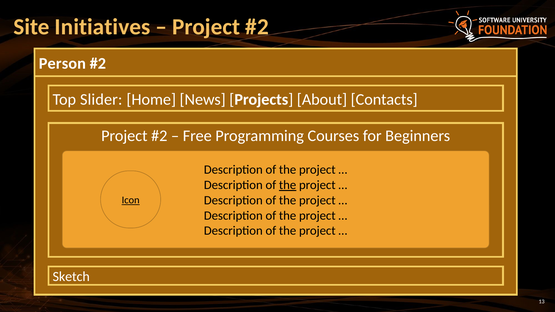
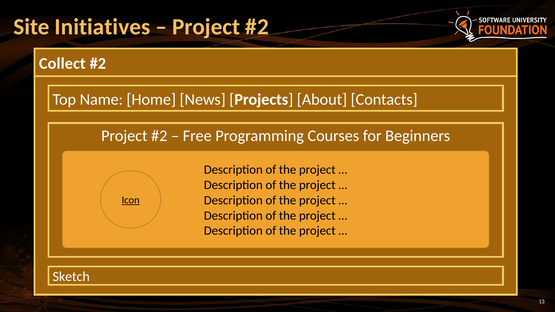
Person: Person -> Collect
Slider: Slider -> Name
the at (288, 185) underline: present -> none
